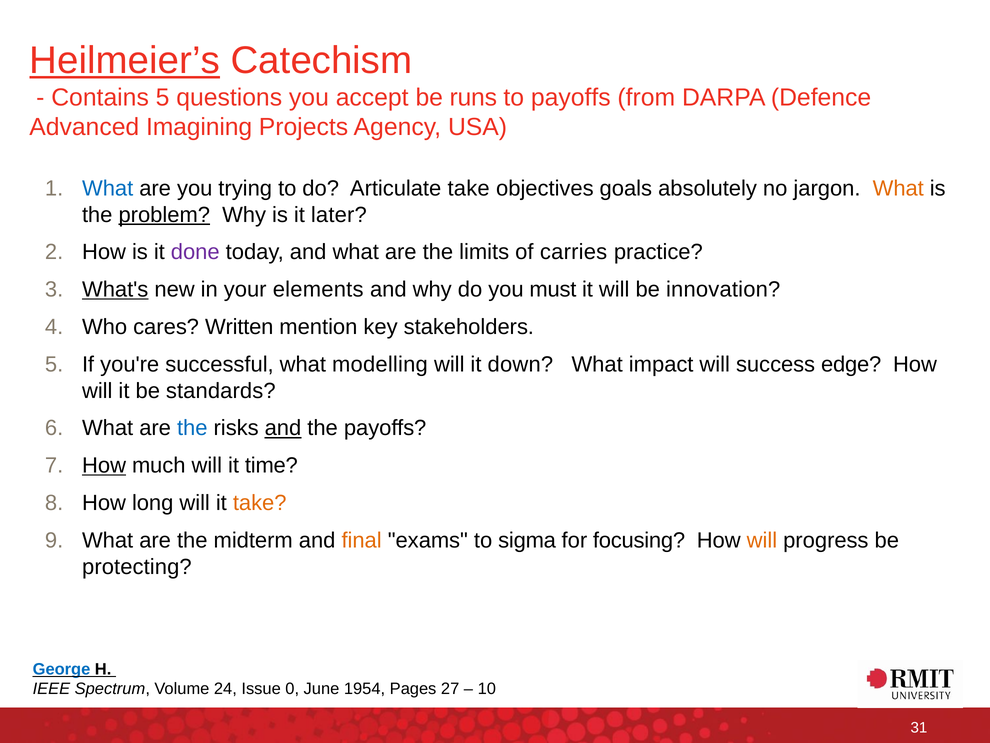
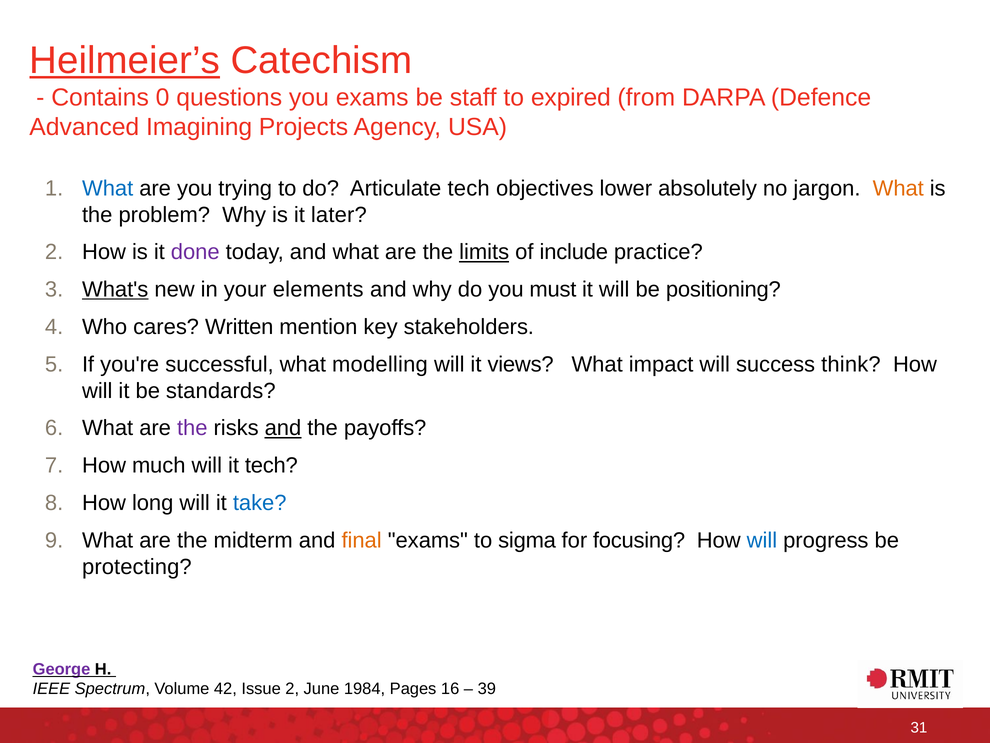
Contains 5: 5 -> 0
you accept: accept -> exams
runs: runs -> staff
to payoffs: payoffs -> expired
Articulate take: take -> tech
goals: goals -> lower
problem underline: present -> none
limits underline: none -> present
carries: carries -> include
innovation: innovation -> positioning
down: down -> views
edge: edge -> think
the at (192, 428) colour: blue -> purple
How at (104, 465) underline: present -> none
it time: time -> tech
take at (260, 503) colour: orange -> blue
will at (762, 540) colour: orange -> blue
George colour: blue -> purple
24: 24 -> 42
Issue 0: 0 -> 2
1954: 1954 -> 1984
27: 27 -> 16
10: 10 -> 39
